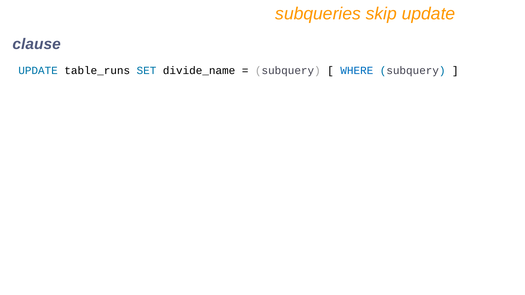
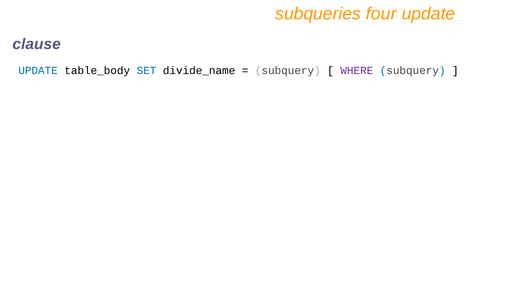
skip: skip -> four
table_runs: table_runs -> table_body
WHERE colour: blue -> purple
